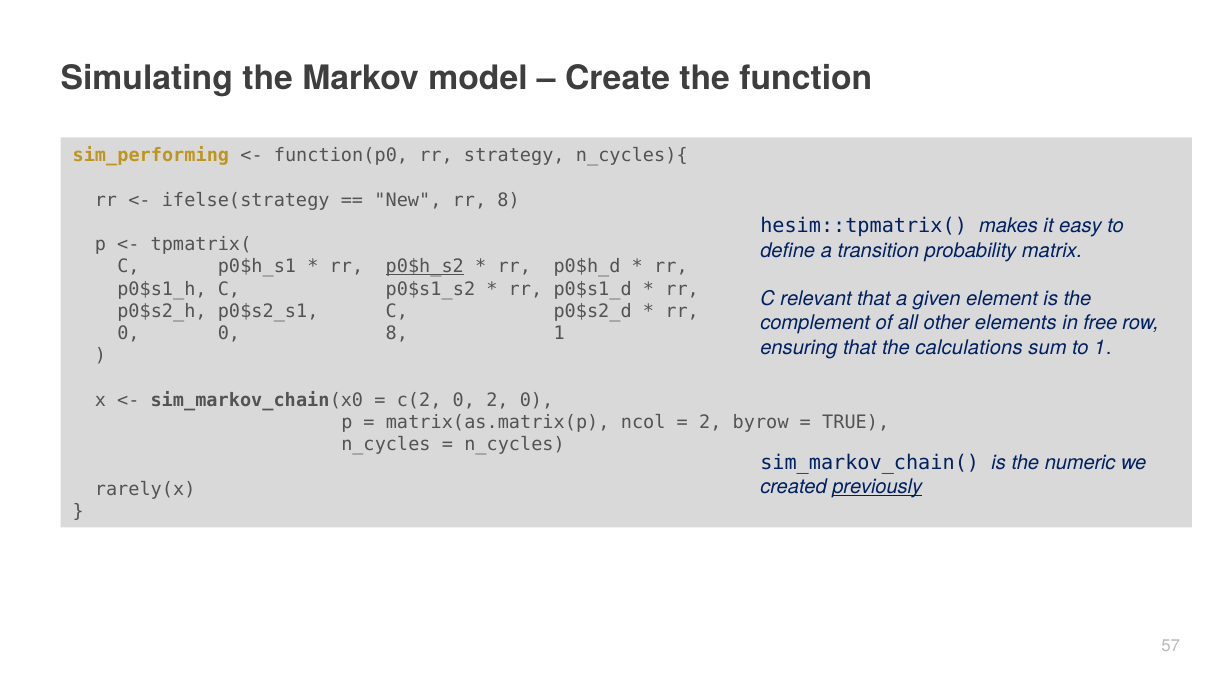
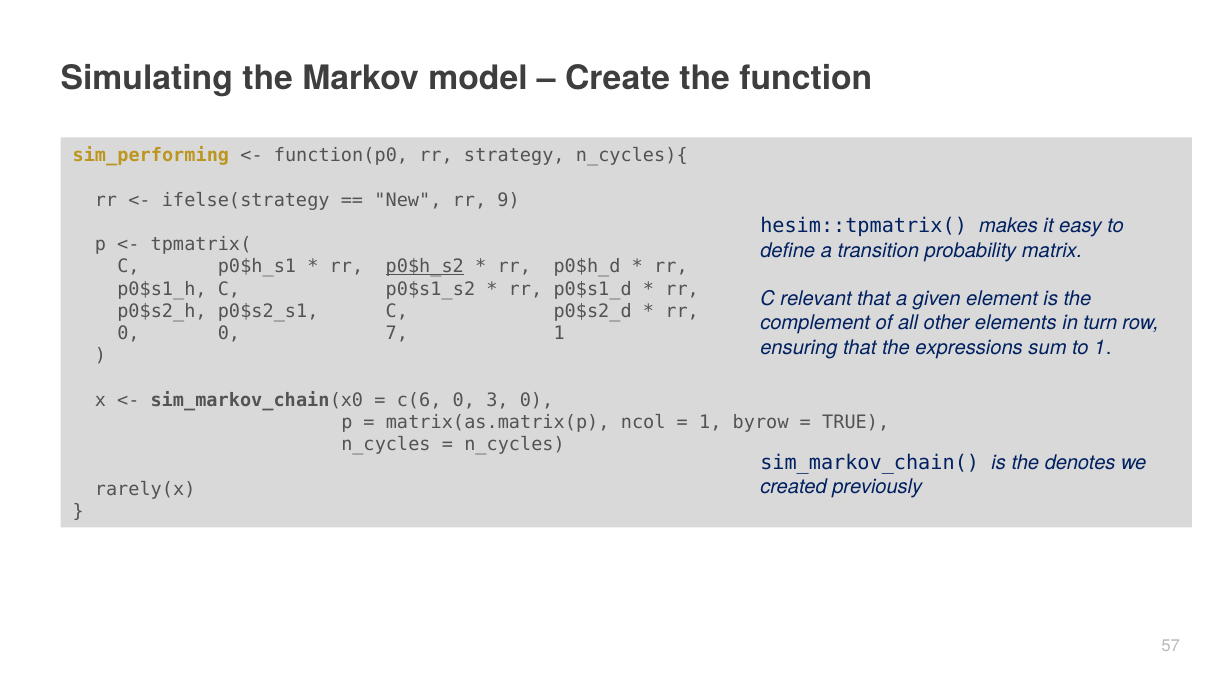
rr 8: 8 -> 9
free: free -> turn
0 8: 8 -> 7
calculations: calculations -> expressions
c(2: c(2 -> c(6
0 2: 2 -> 3
2 at (710, 423): 2 -> 1
numeric: numeric -> denotes
previously underline: present -> none
